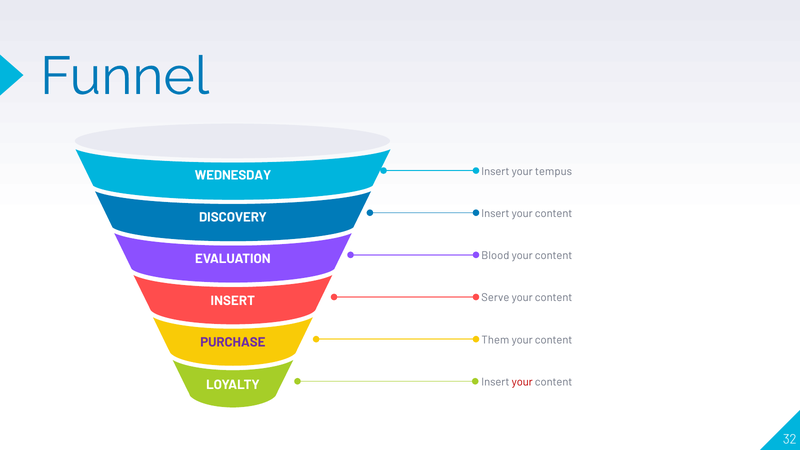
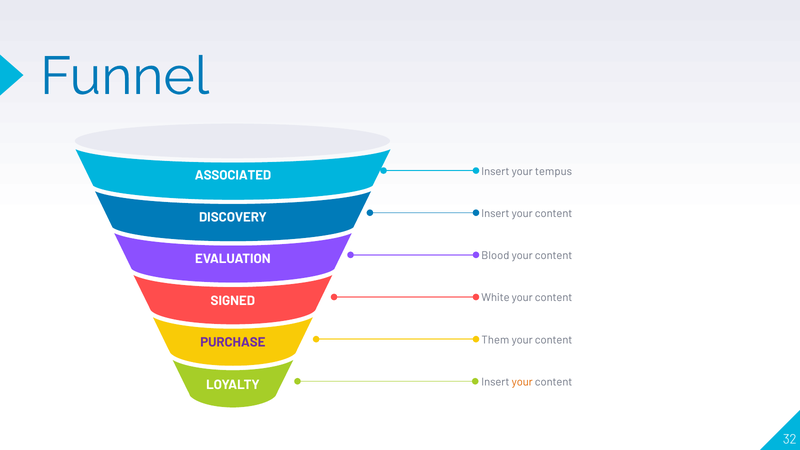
WEDNESDAY: WEDNESDAY -> ASSOCIATED
Serve: Serve -> White
INSERT at (233, 301): INSERT -> SIGNED
your at (522, 382) colour: red -> orange
